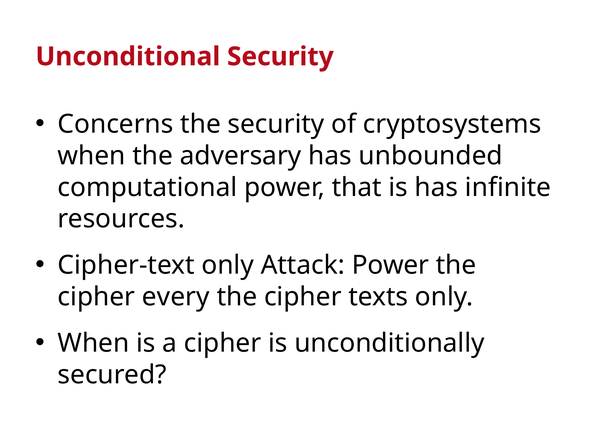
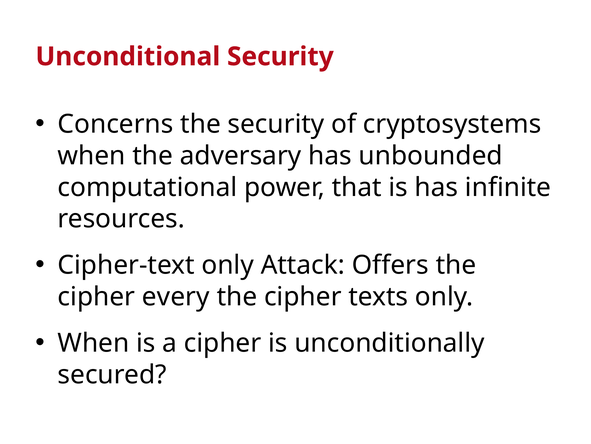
Attack Power: Power -> Offers
